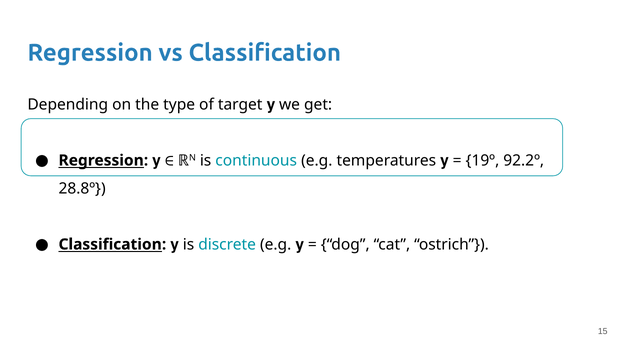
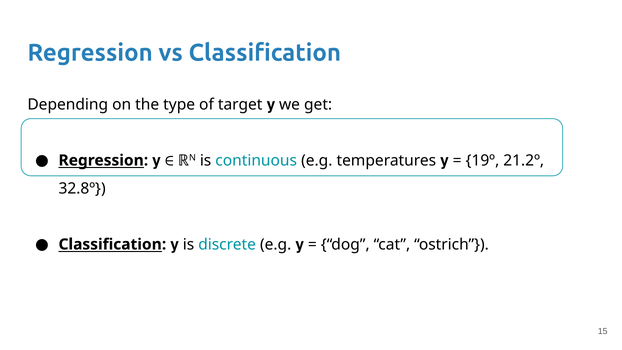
92.2º: 92.2º -> 21.2º
28.8º: 28.8º -> 32.8º
